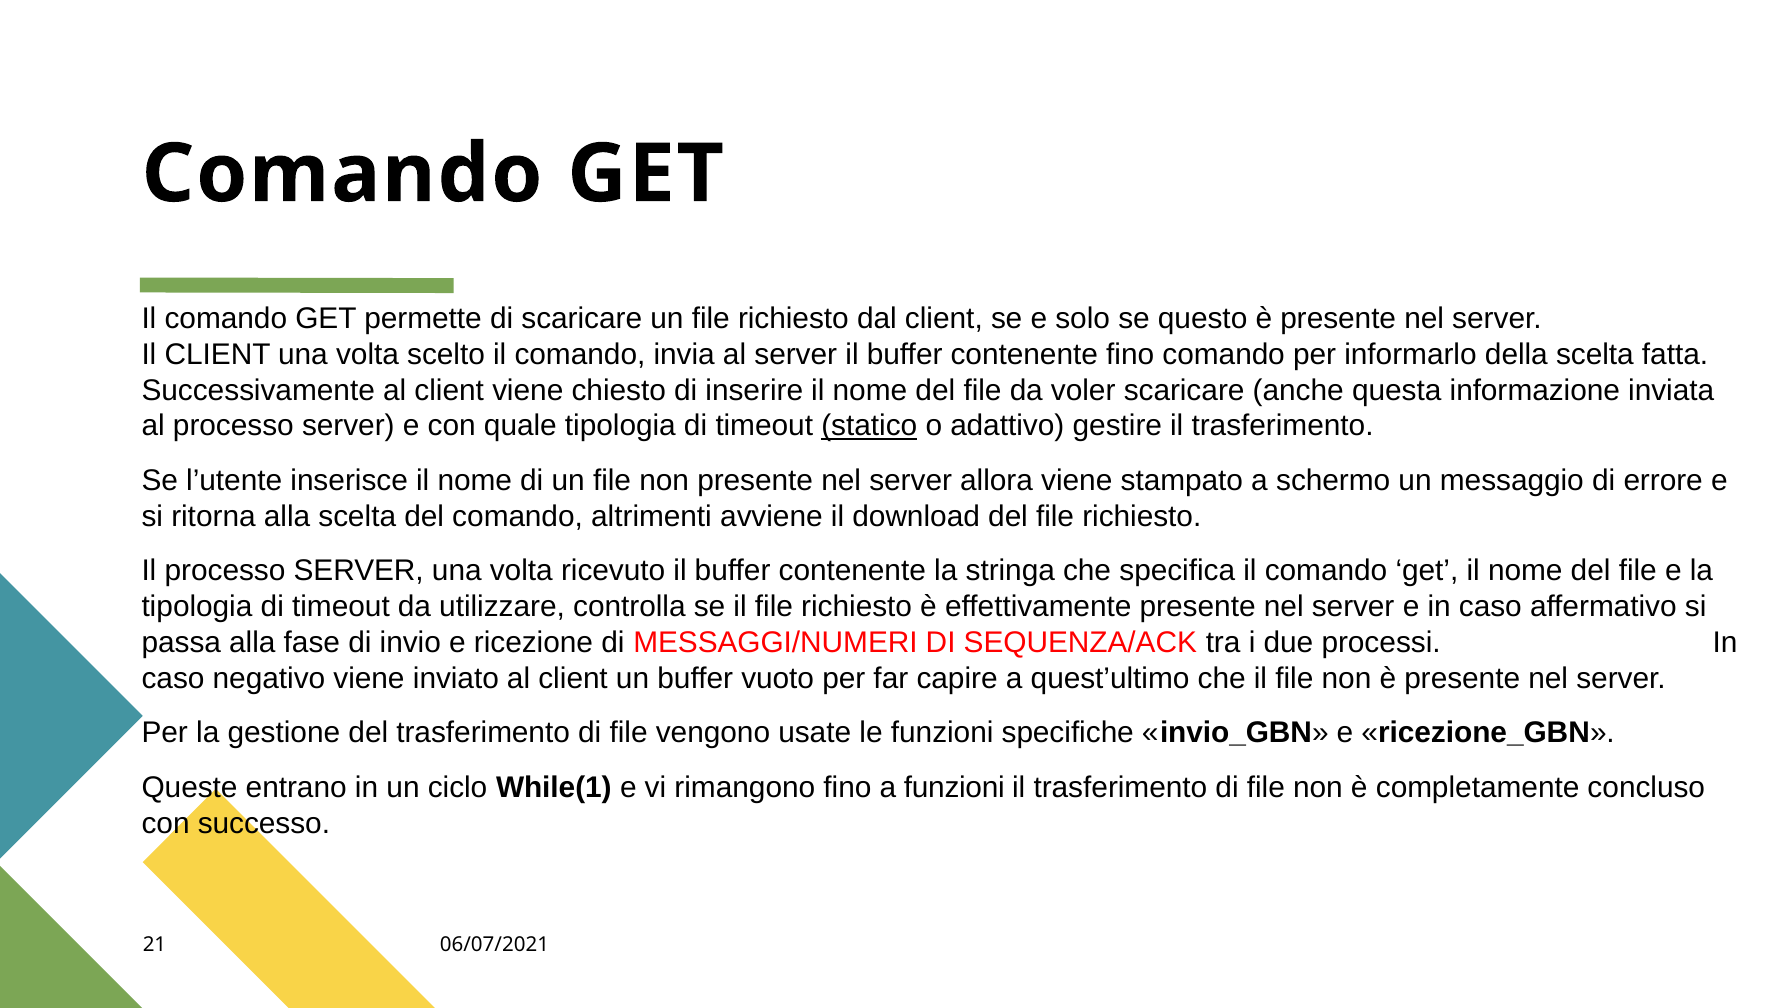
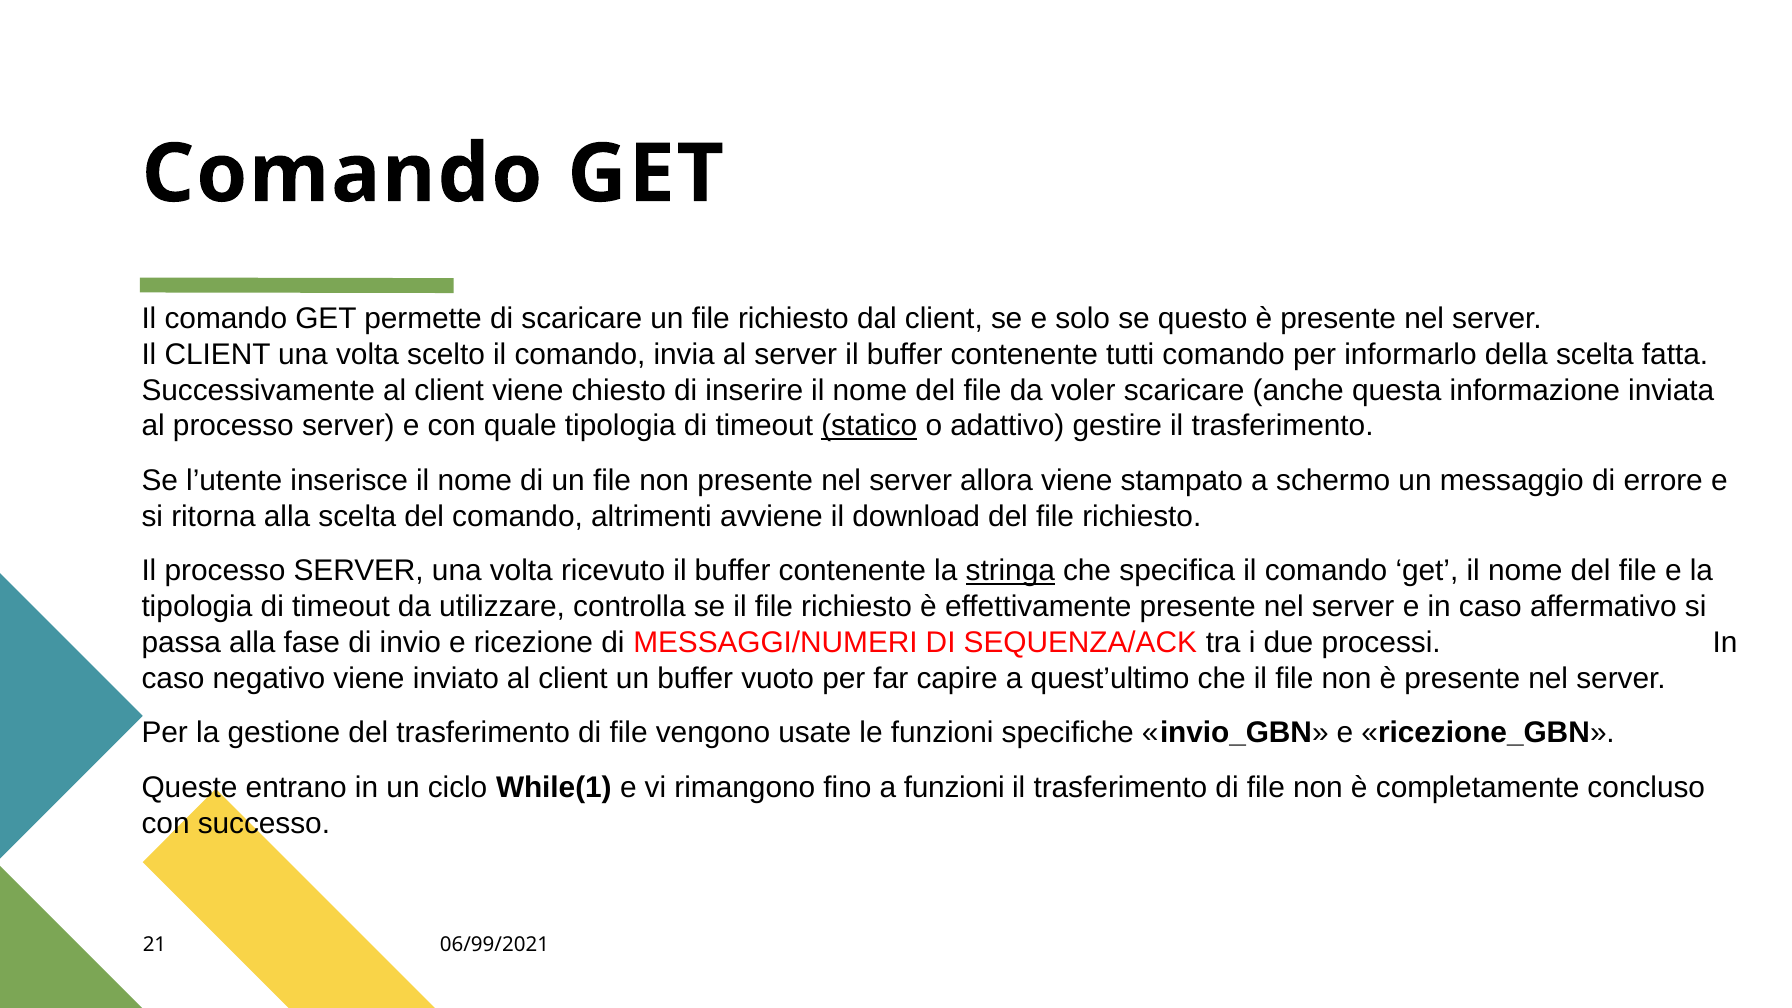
contenente fino: fino -> tutti
stringa underline: none -> present
06/07/2021: 06/07/2021 -> 06/99/2021
